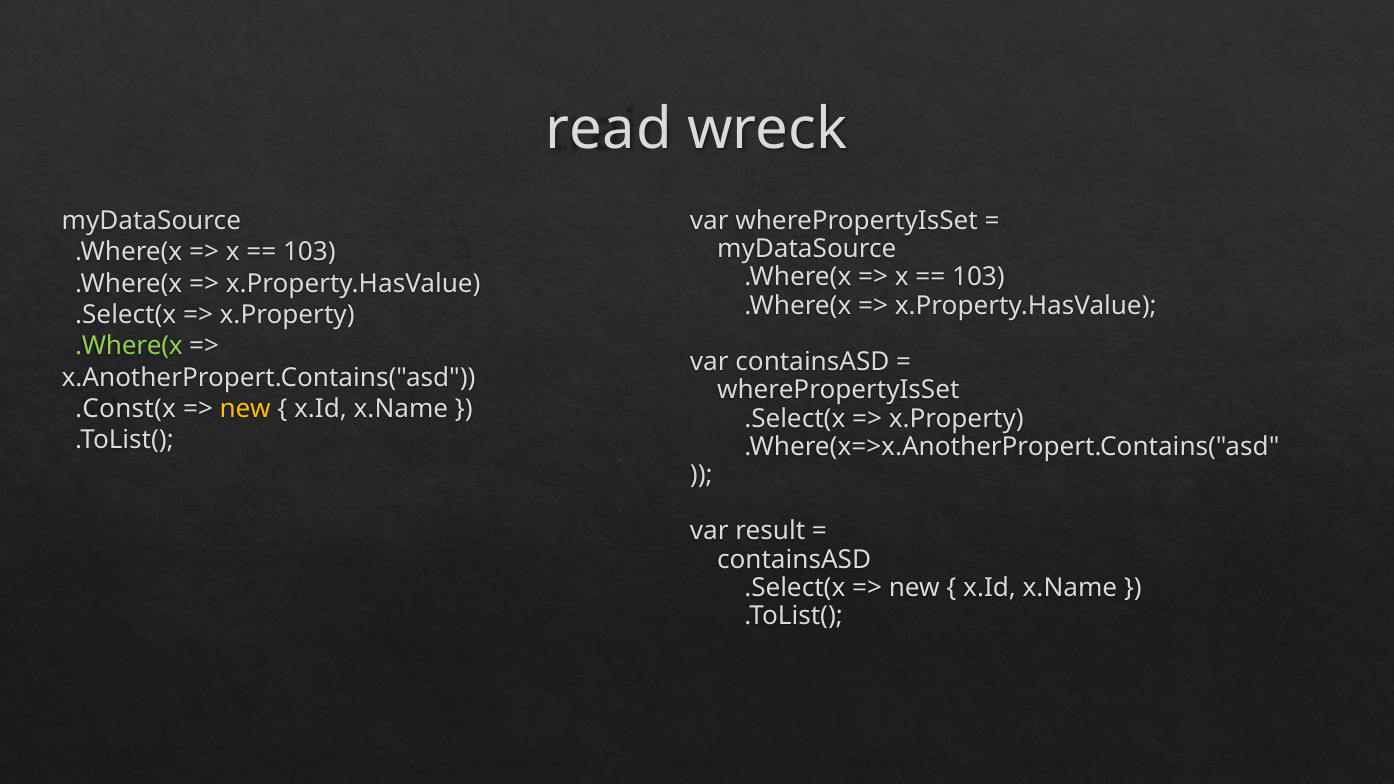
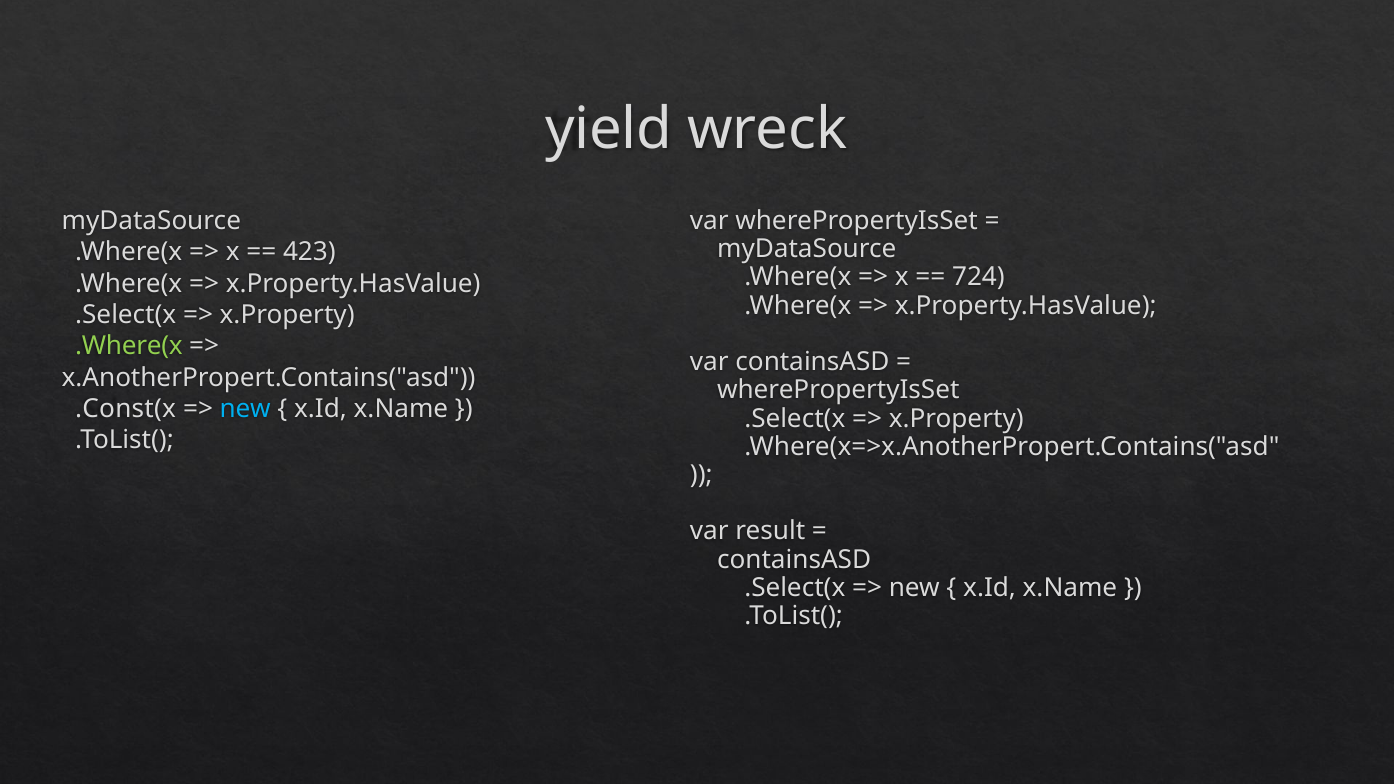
read: read -> yield
103 at (309, 252): 103 -> 423
103 at (978, 277): 103 -> 724
new at (245, 409) colour: yellow -> light blue
